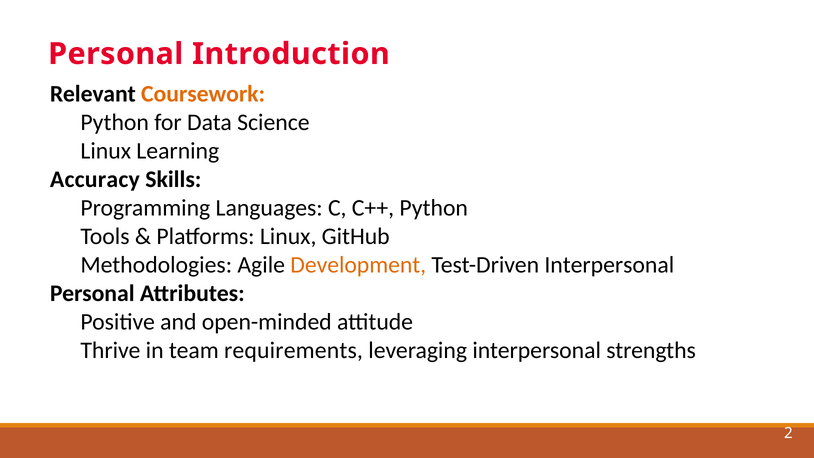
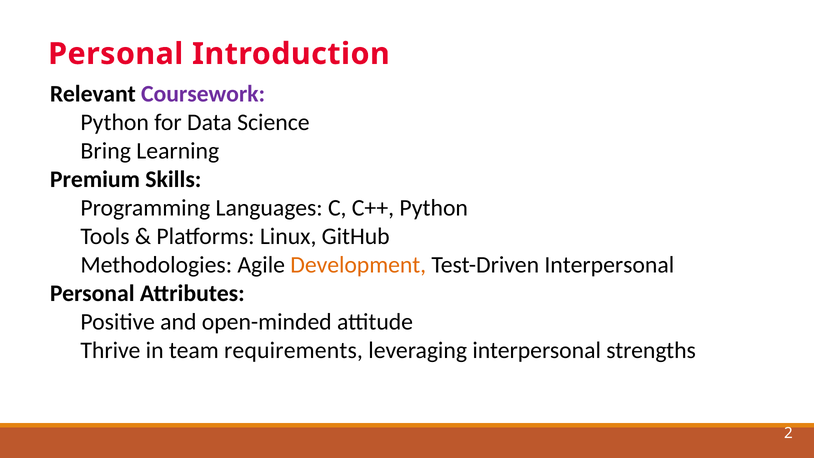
Coursework colour: orange -> purple
Linux at (106, 151): Linux -> Bring
Accuracy: Accuracy -> Premium
